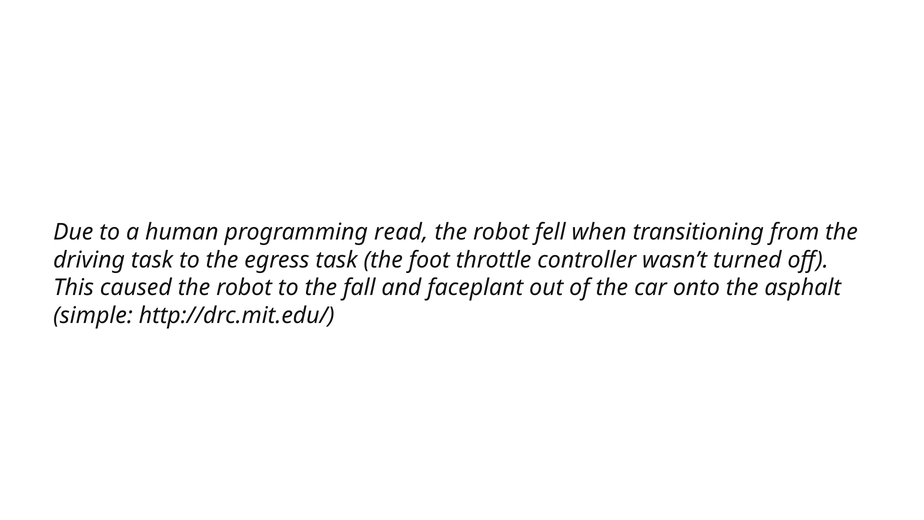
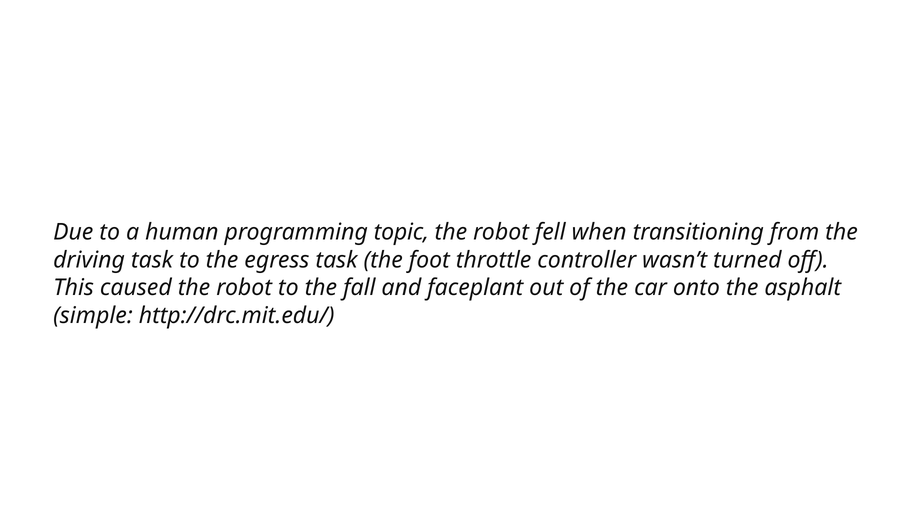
read: read -> topic
